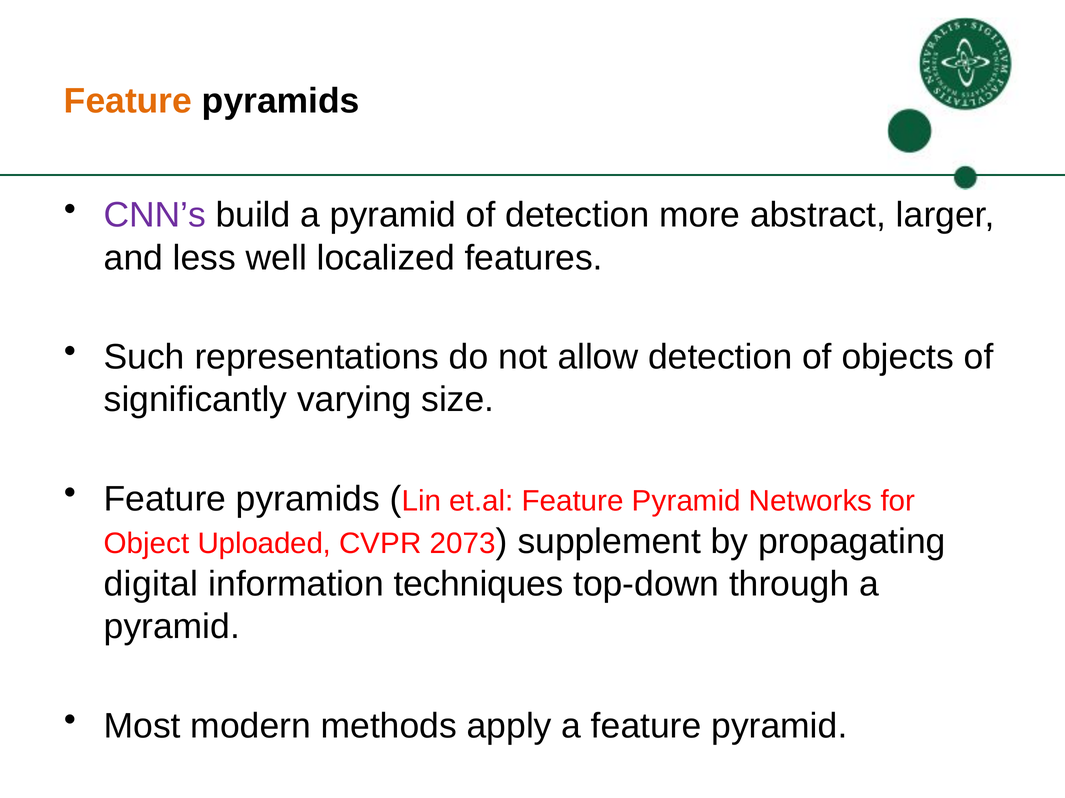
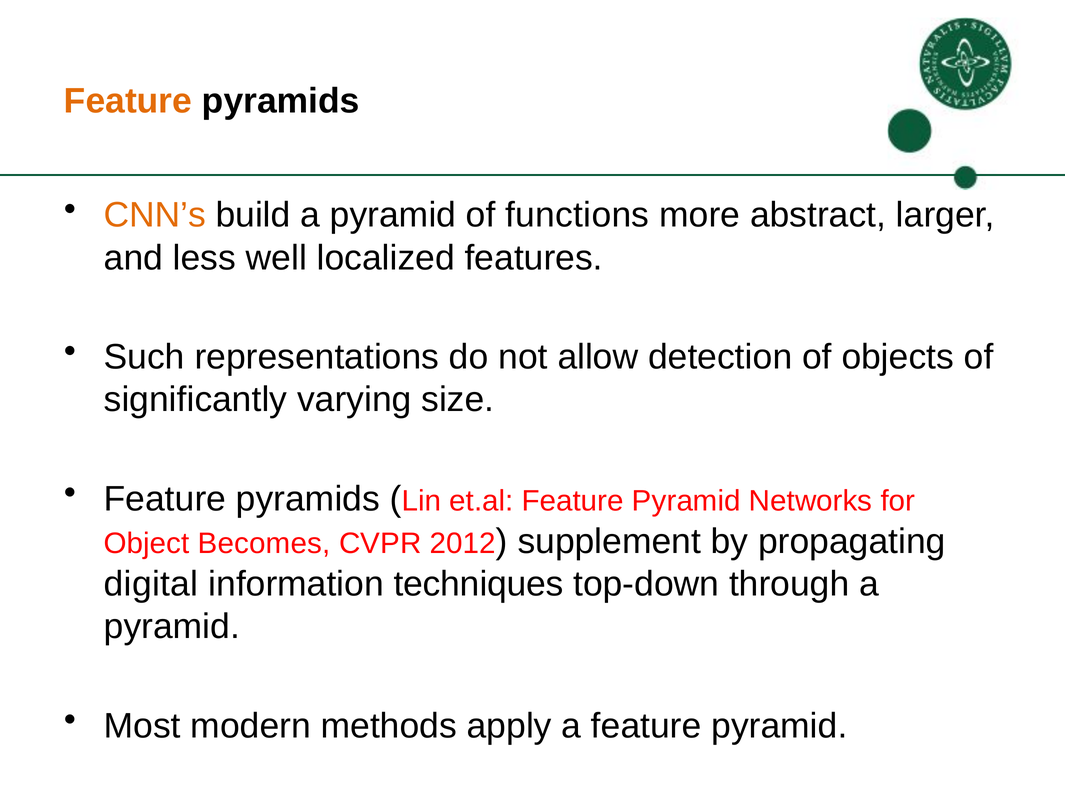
CNN’s colour: purple -> orange
of detection: detection -> functions
Uploaded: Uploaded -> Becomes
2073: 2073 -> 2012
